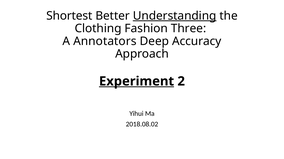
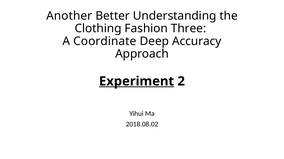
Shortest: Shortest -> Another
Understanding underline: present -> none
Annotators: Annotators -> Coordinate
